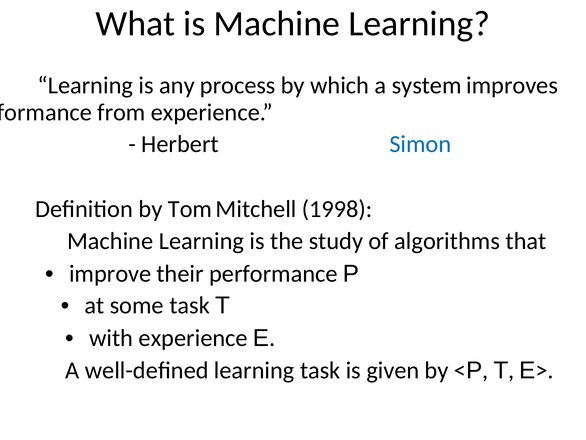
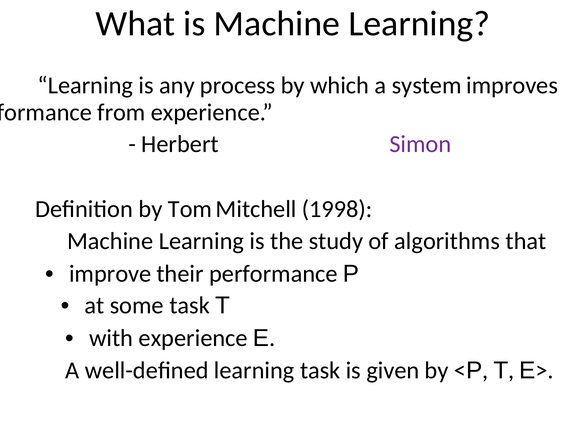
Simon colour: blue -> purple
